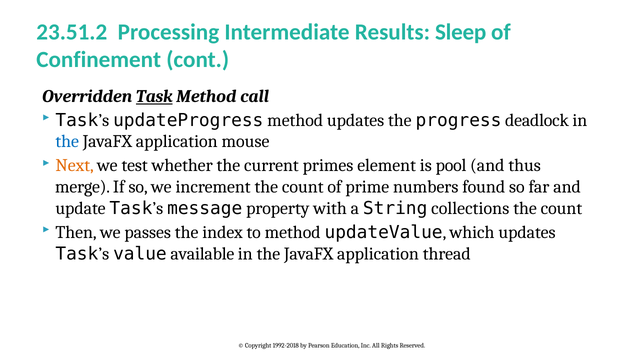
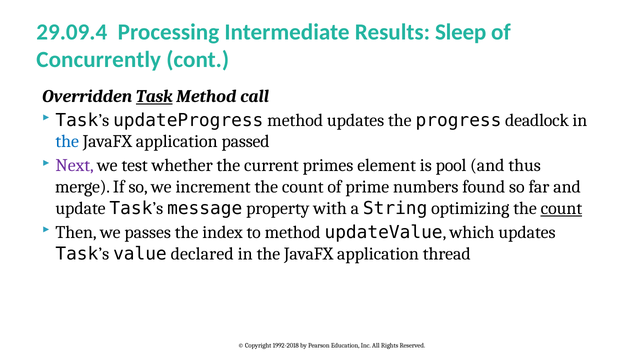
23.51.2: 23.51.2 -> 29.09.4
Confinement: Confinement -> Concurrently
mouse: mouse -> passed
Next colour: orange -> purple
collections: collections -> optimizing
count at (561, 209) underline: none -> present
available: available -> declared
